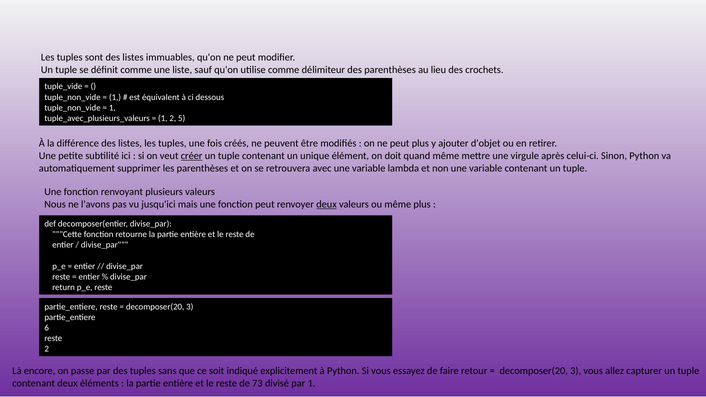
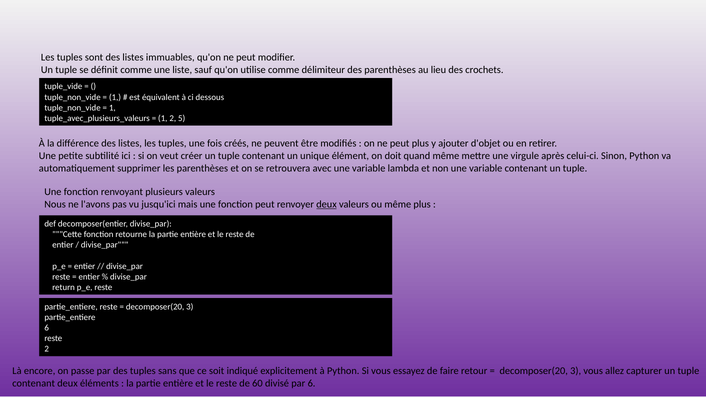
créer underline: present -> none
73: 73 -> 60
par 1: 1 -> 6
